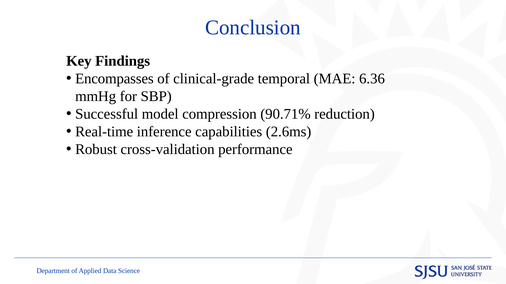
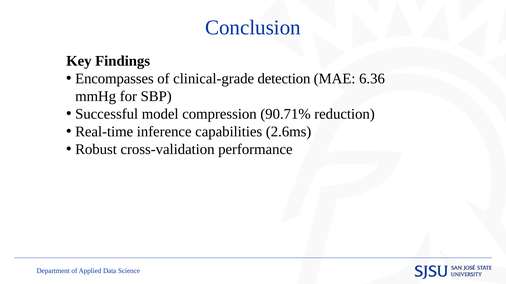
temporal: temporal -> detection
